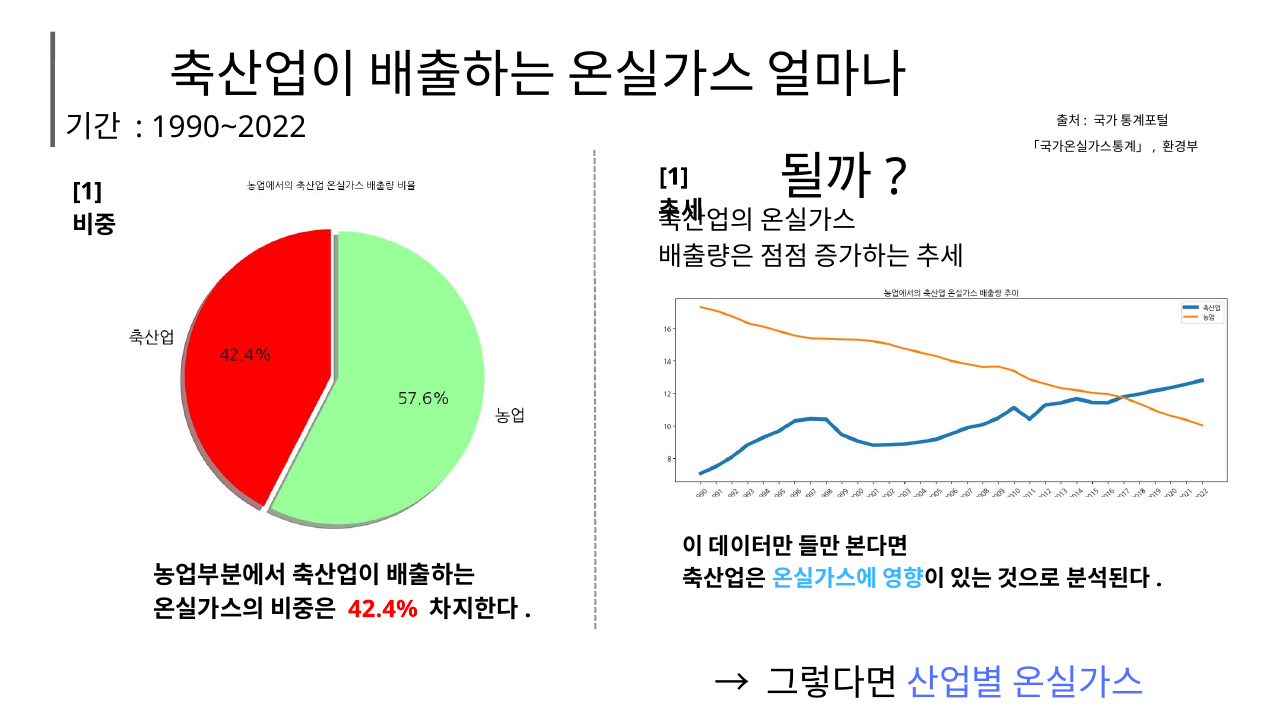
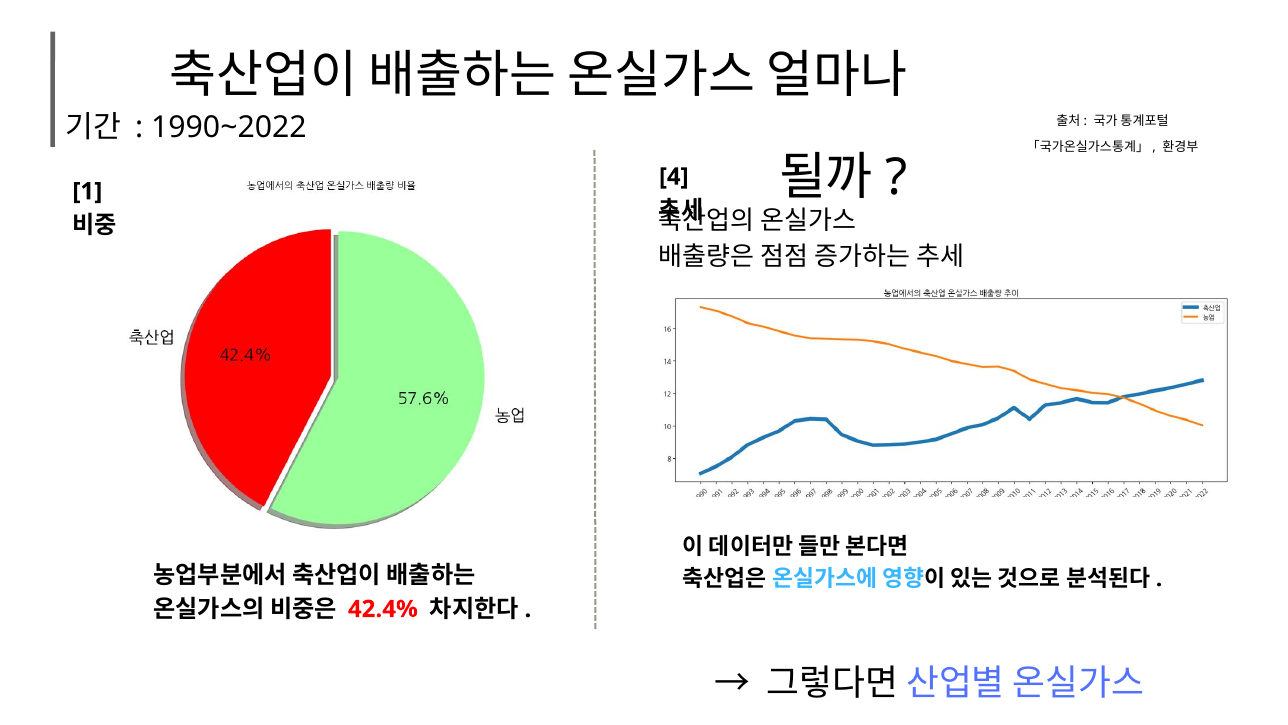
1 at (674, 177): 1 -> 4
